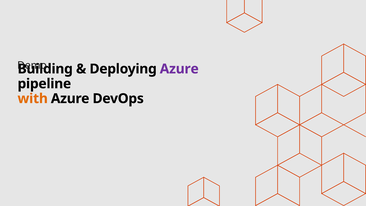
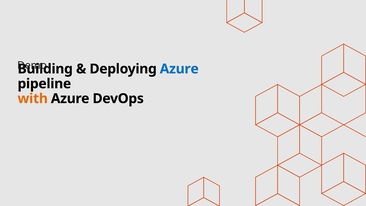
Azure at (179, 69) colour: purple -> blue
